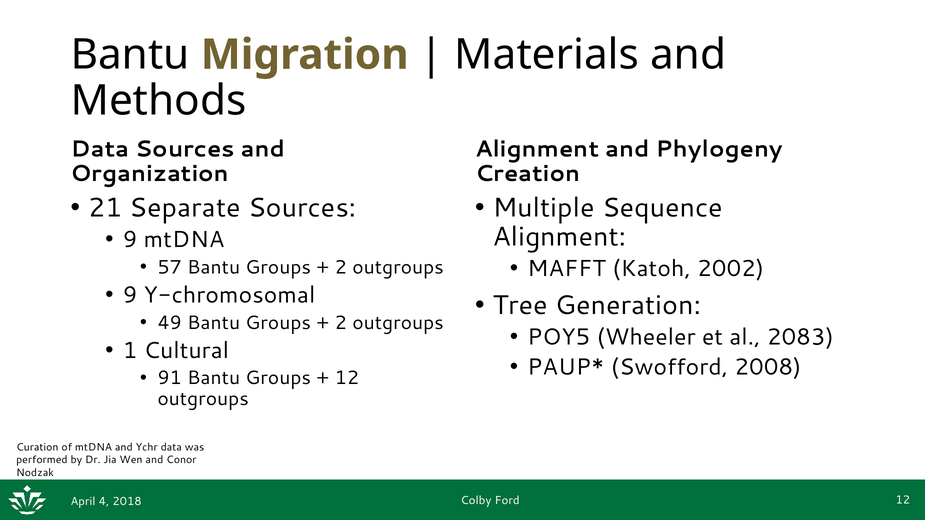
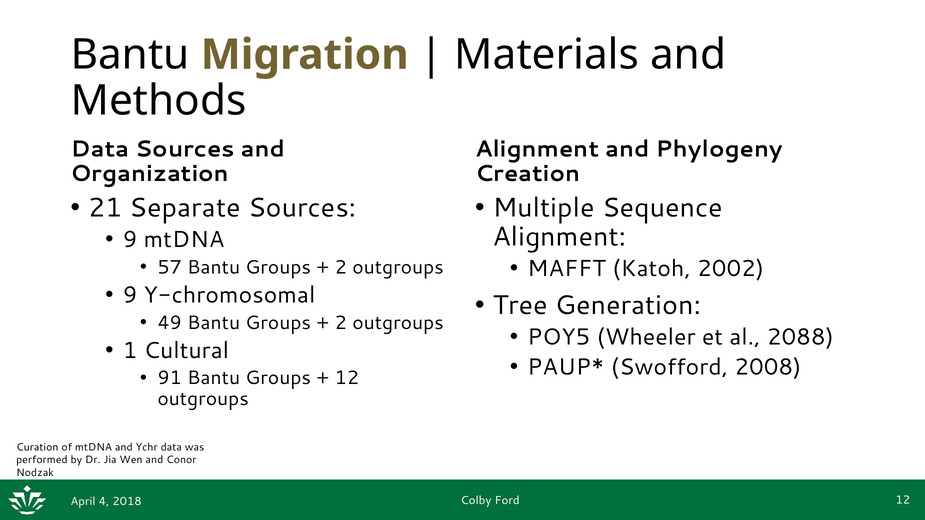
2083: 2083 -> 2088
